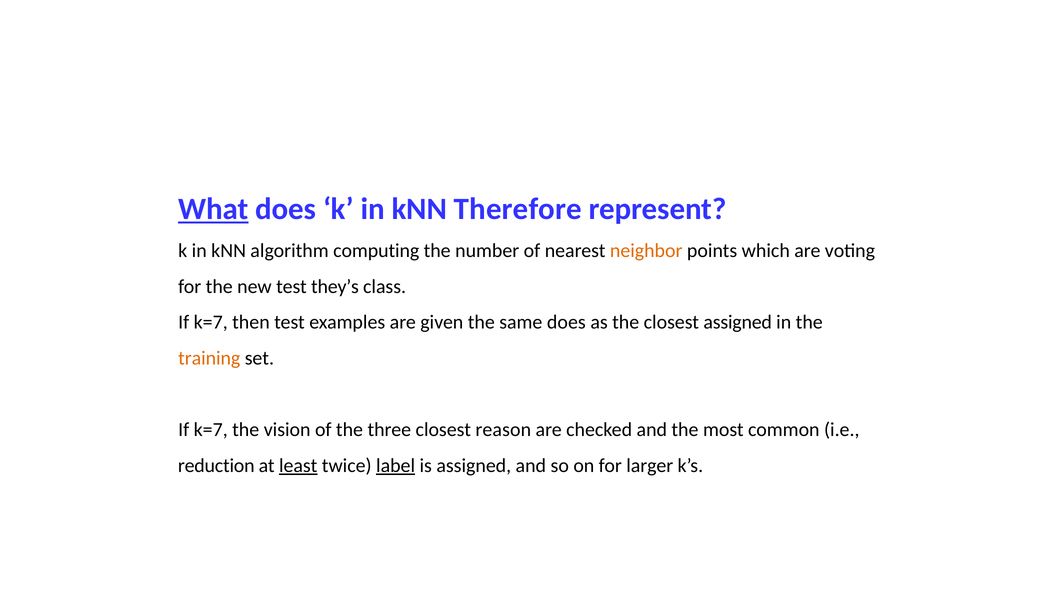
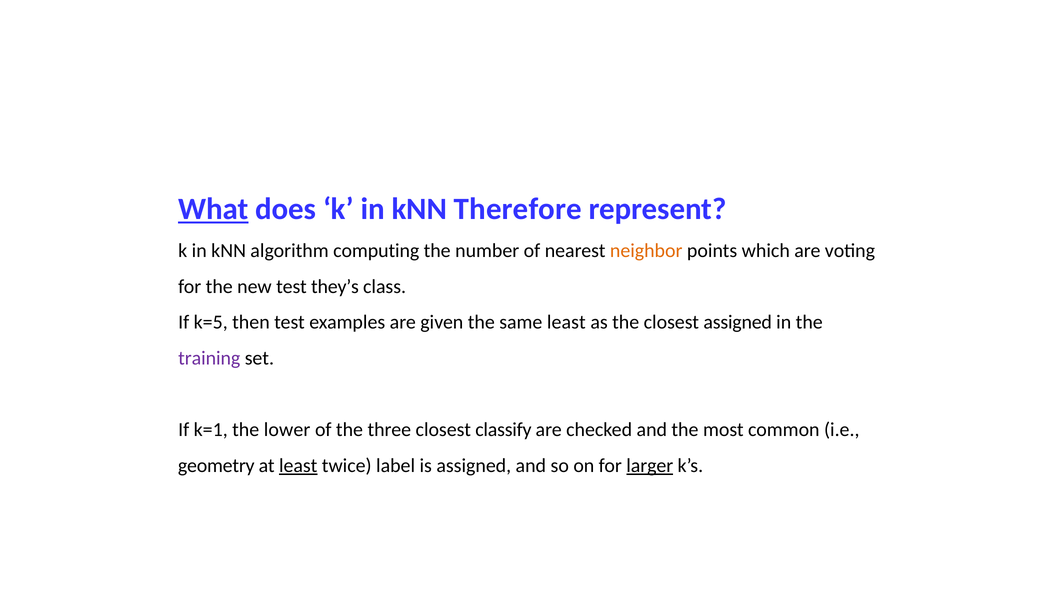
k=7 at (211, 323): k=7 -> k=5
same does: does -> least
training colour: orange -> purple
k=7 at (211, 430): k=7 -> k=1
vision: vision -> lower
reason: reason -> classify
reduction: reduction -> geometry
label underline: present -> none
larger underline: none -> present
